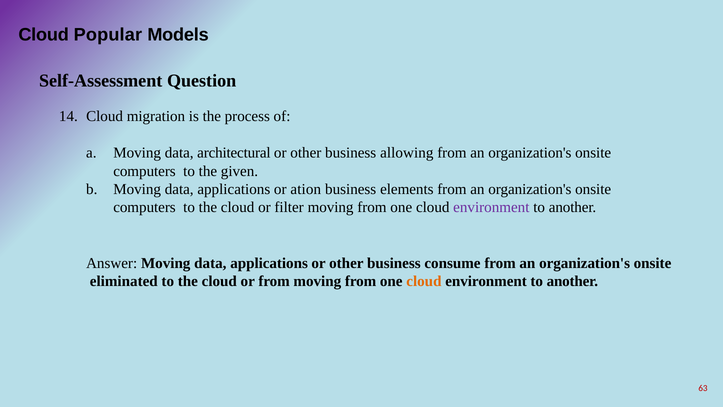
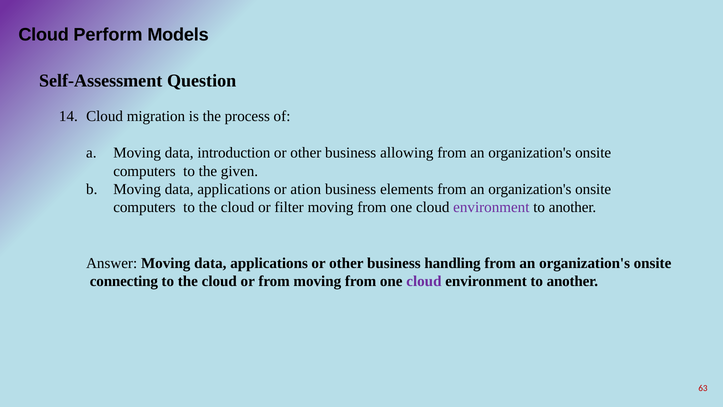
Popular: Popular -> Perform
architectural: architectural -> introduction
consume: consume -> handling
eliminated: eliminated -> connecting
cloud at (424, 281) colour: orange -> purple
